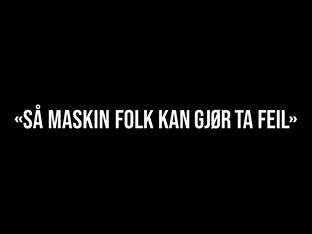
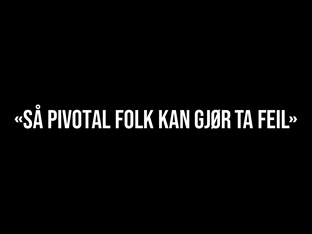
MASKIN: MASKIN -> PIVOTAL
